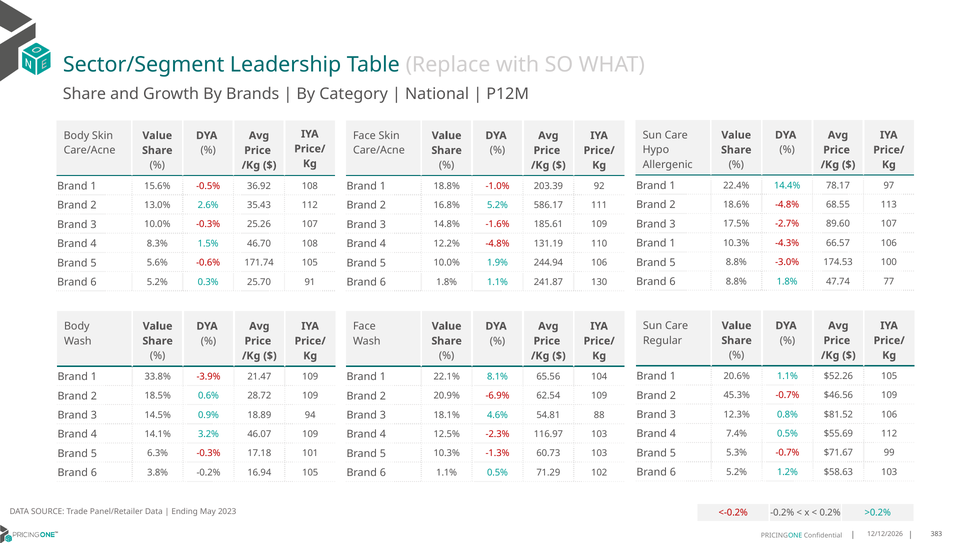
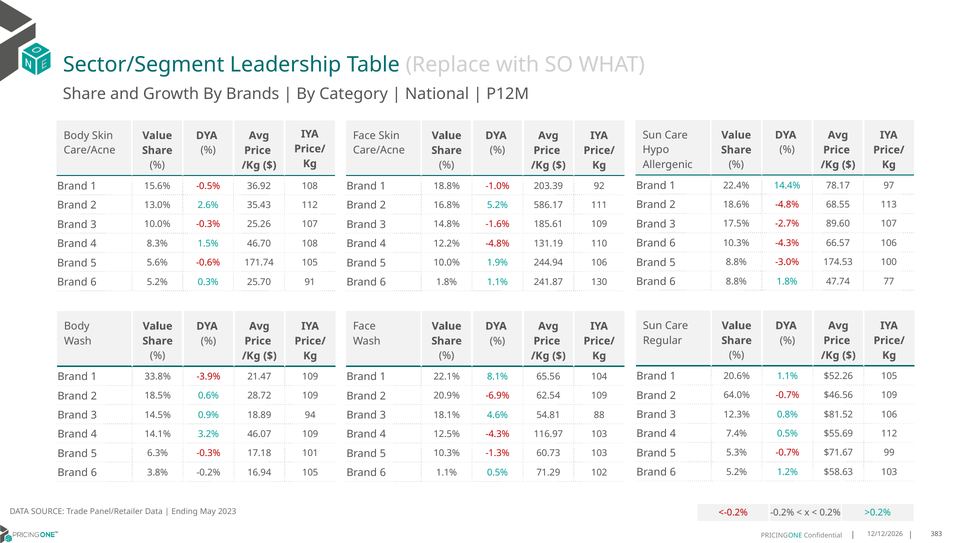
1 at (672, 243): 1 -> 6
45.3%: 45.3% -> 64.0%
12.5% -2.3%: -2.3% -> -4.3%
